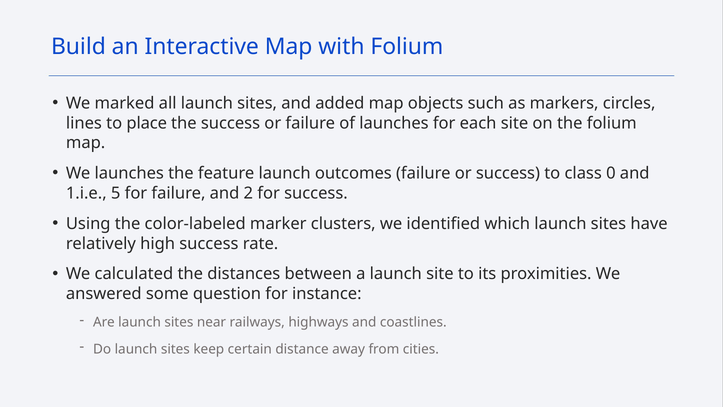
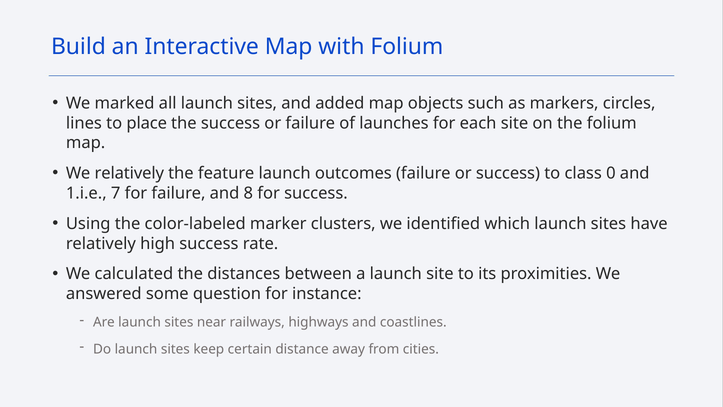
We launches: launches -> relatively
5: 5 -> 7
2: 2 -> 8
